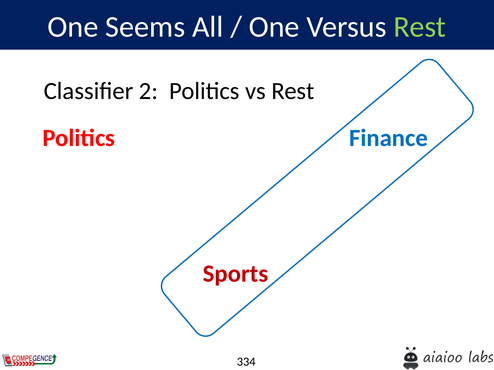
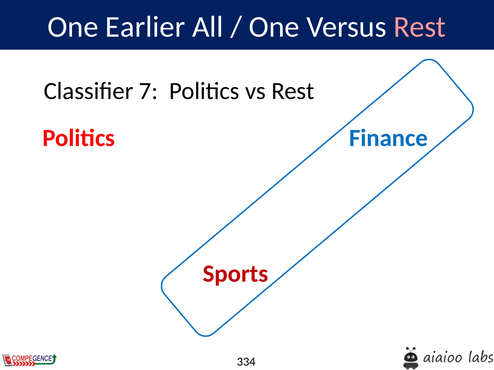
Seems: Seems -> Earlier
Rest at (420, 27) colour: light green -> pink
2: 2 -> 7
